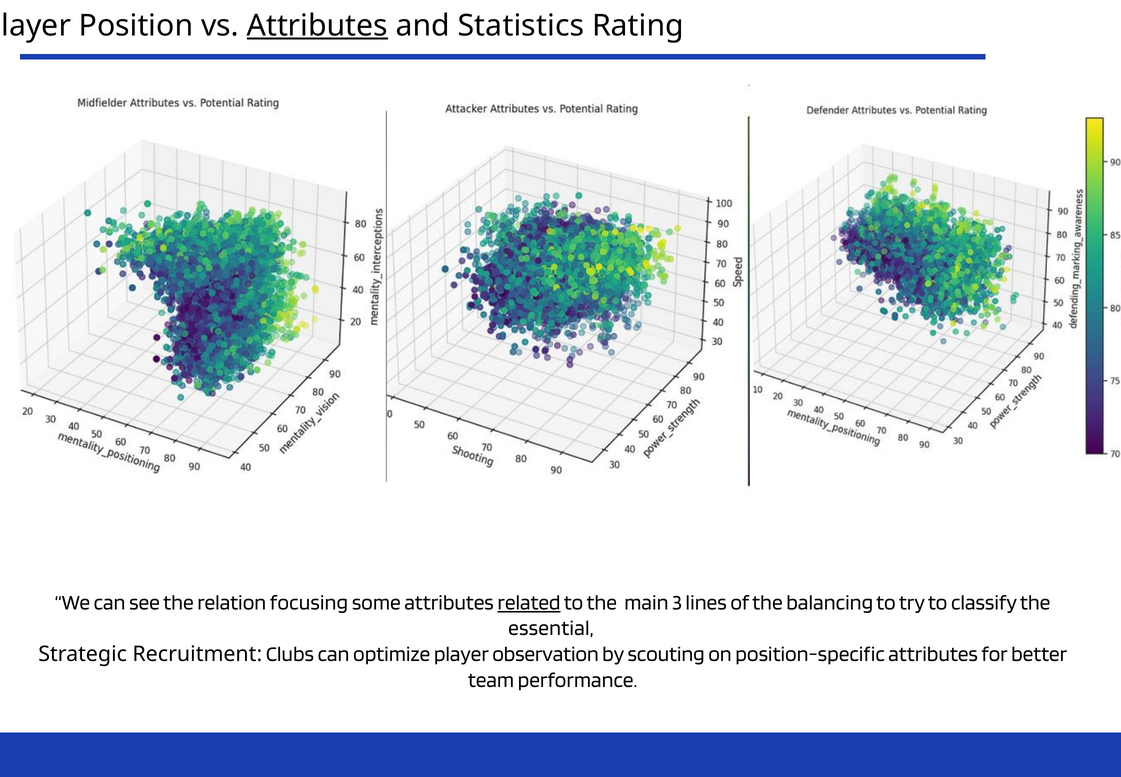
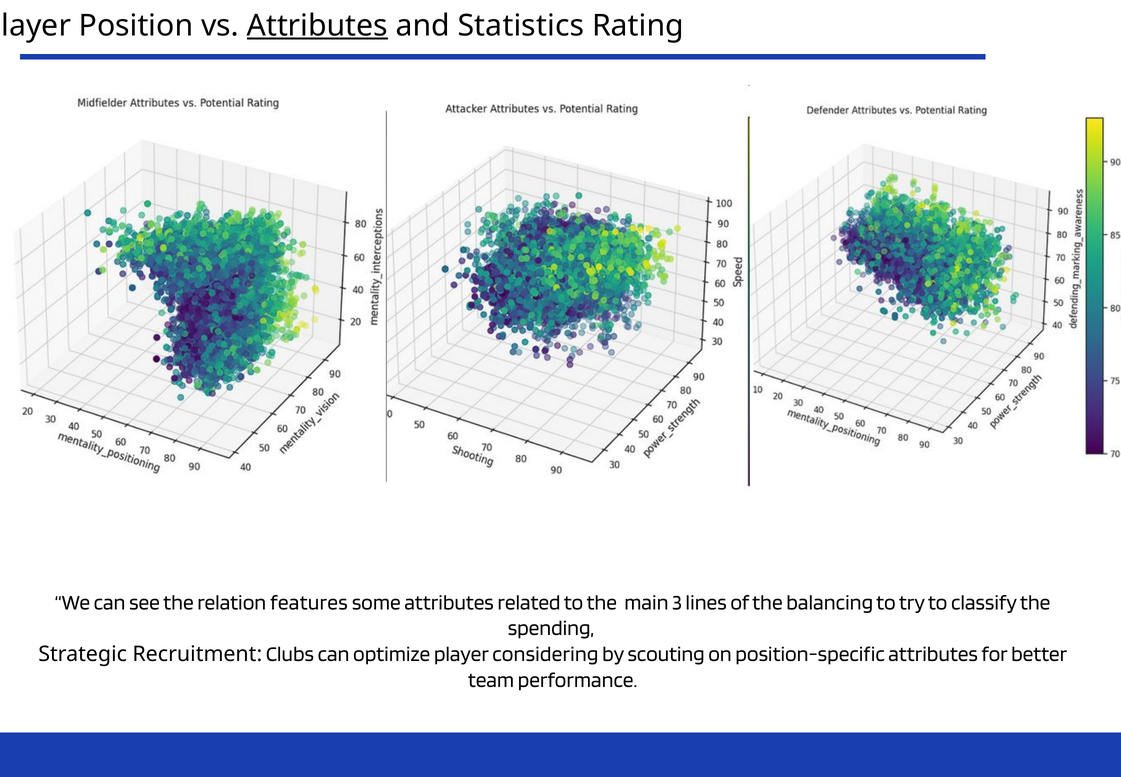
focusing: focusing -> features
related underline: present -> none
essential: essential -> spending
observation: observation -> considering
